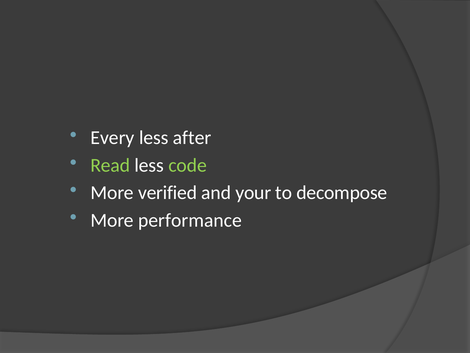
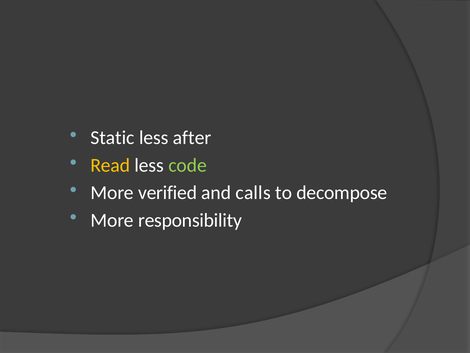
Every: Every -> Static
Read colour: light green -> yellow
your: your -> calls
performance: performance -> responsibility
